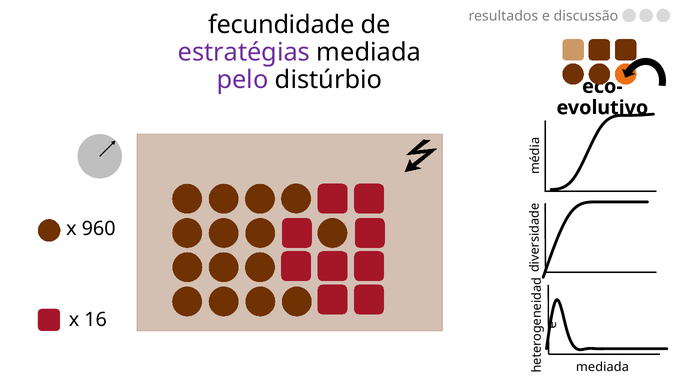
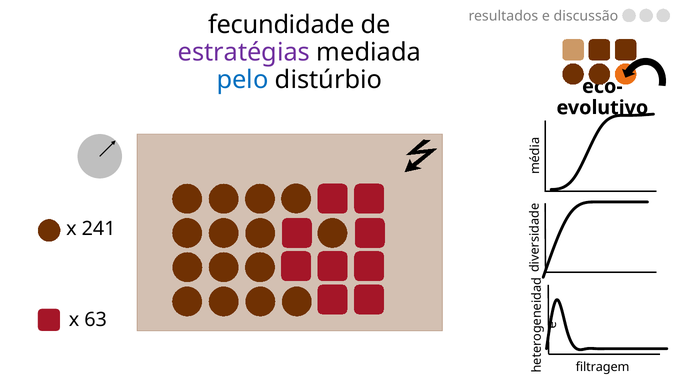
pelo colour: purple -> blue
960: 960 -> 241
16: 16 -> 63
mediada at (602, 367): mediada -> filtragem
